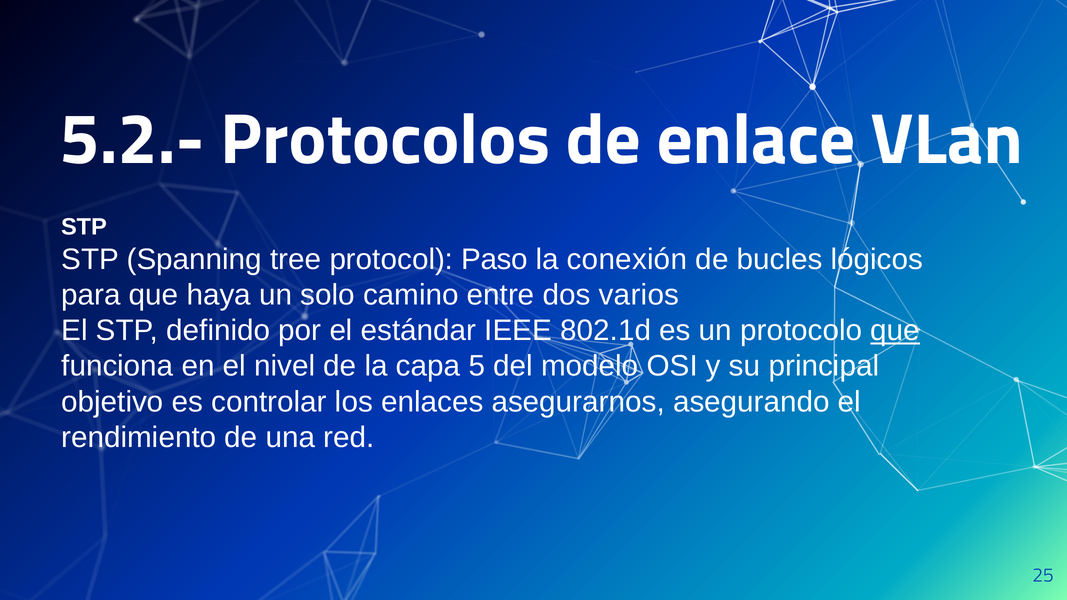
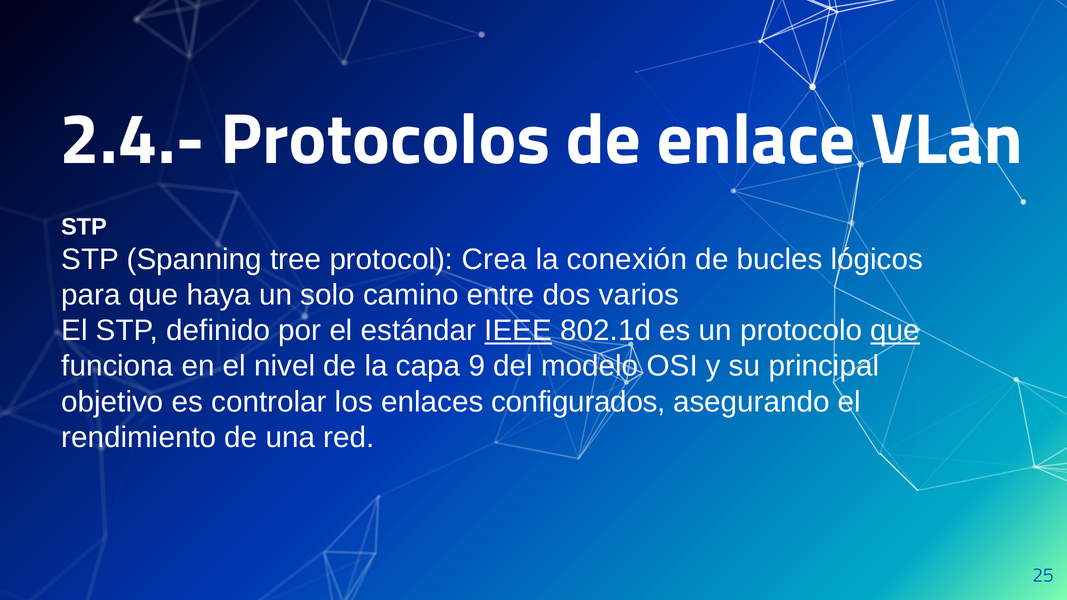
5.2.-: 5.2.- -> 2.4.-
Paso: Paso -> Crea
IEEE underline: none -> present
5: 5 -> 9
asegurarnos: asegurarnos -> configurados
